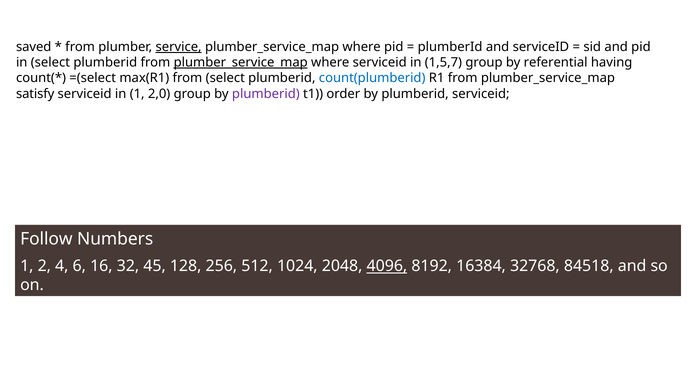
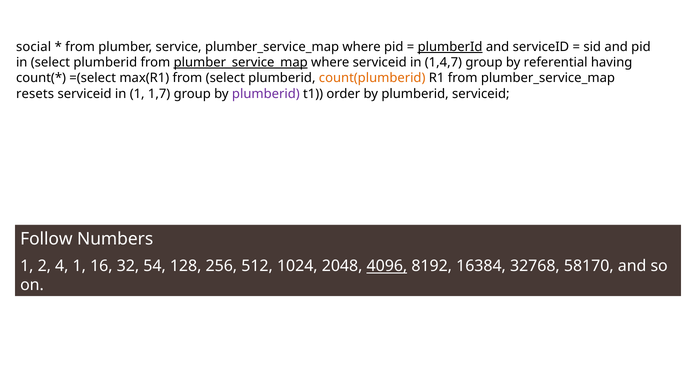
saved: saved -> social
service underline: present -> none
plumberId at (450, 47) underline: none -> present
1,5,7: 1,5,7 -> 1,4,7
count(plumberid colour: blue -> orange
satisfy: satisfy -> resets
2,0: 2,0 -> 1,7
4 6: 6 -> 1
45: 45 -> 54
84518: 84518 -> 58170
